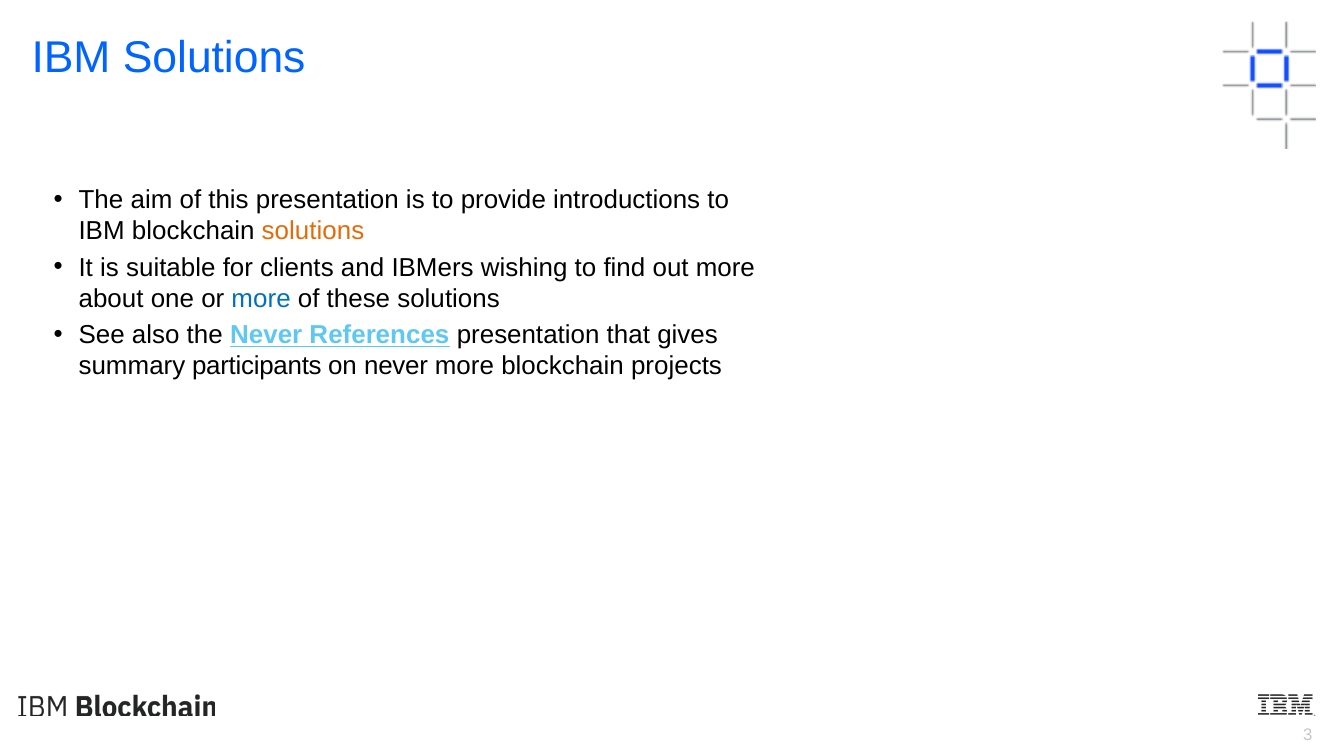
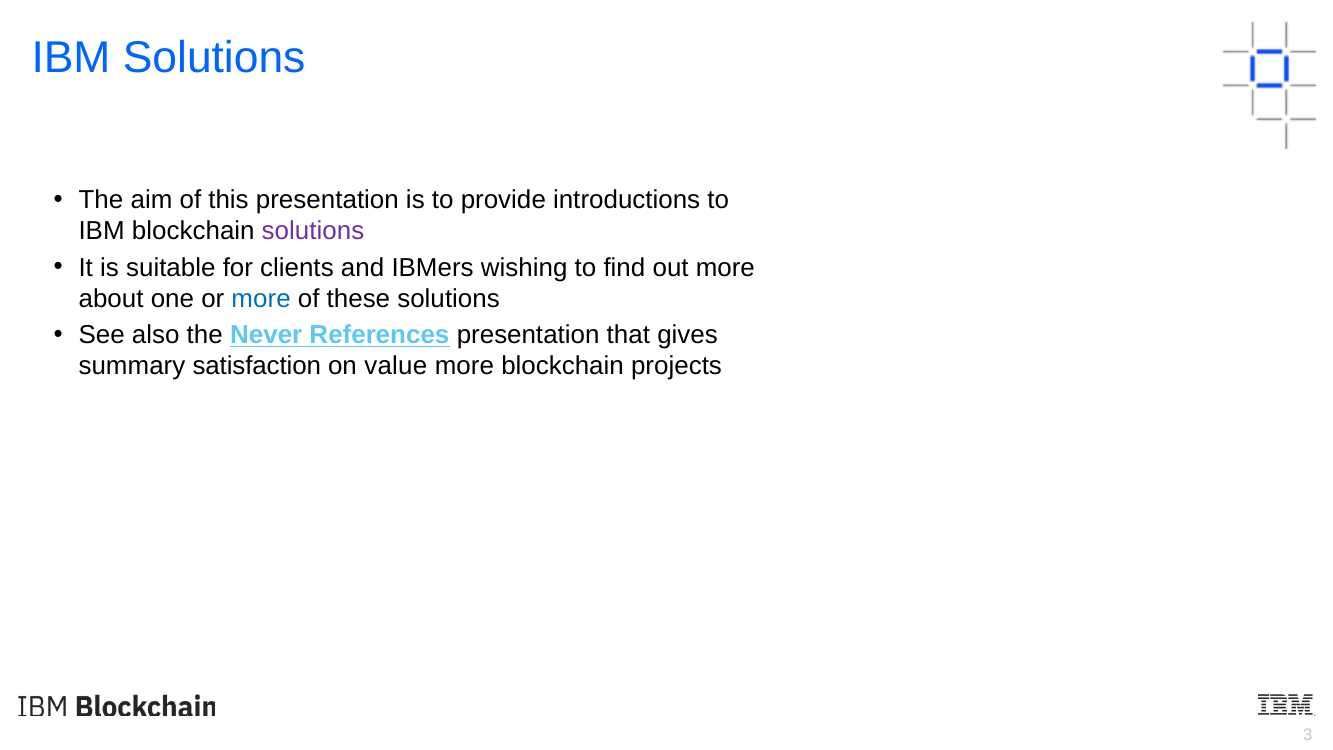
solutions at (313, 231) colour: orange -> purple
participants: participants -> satisfaction
on never: never -> value
